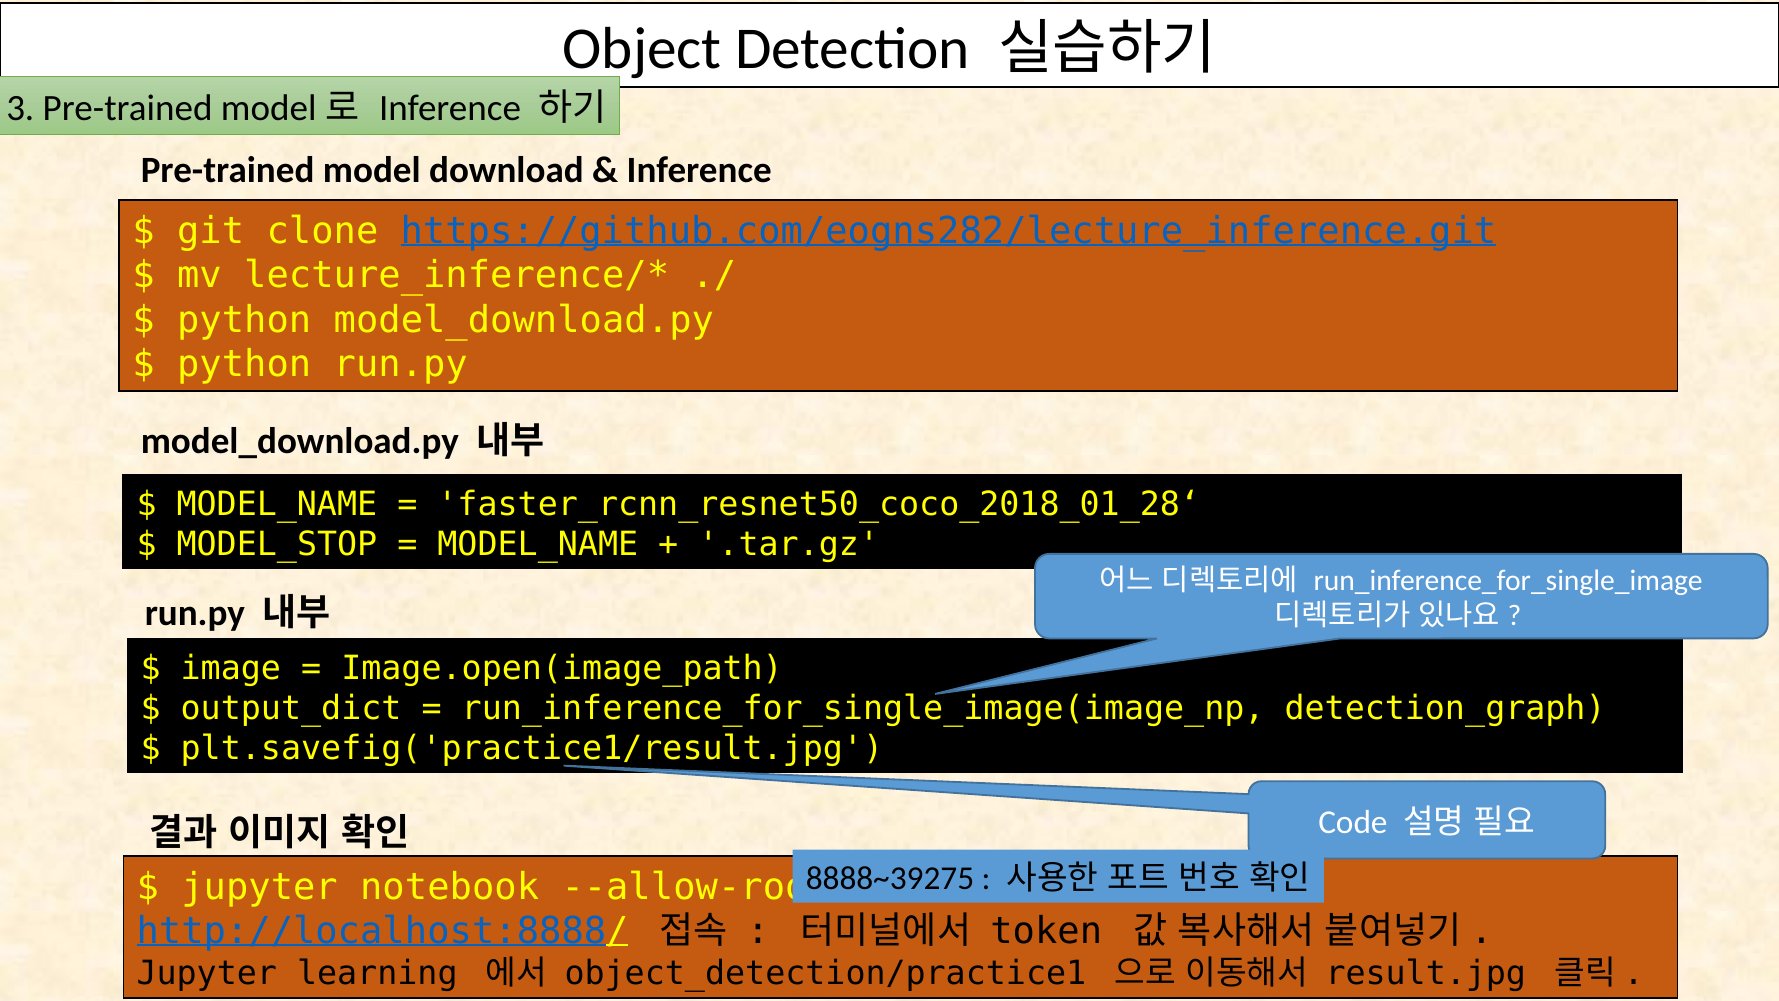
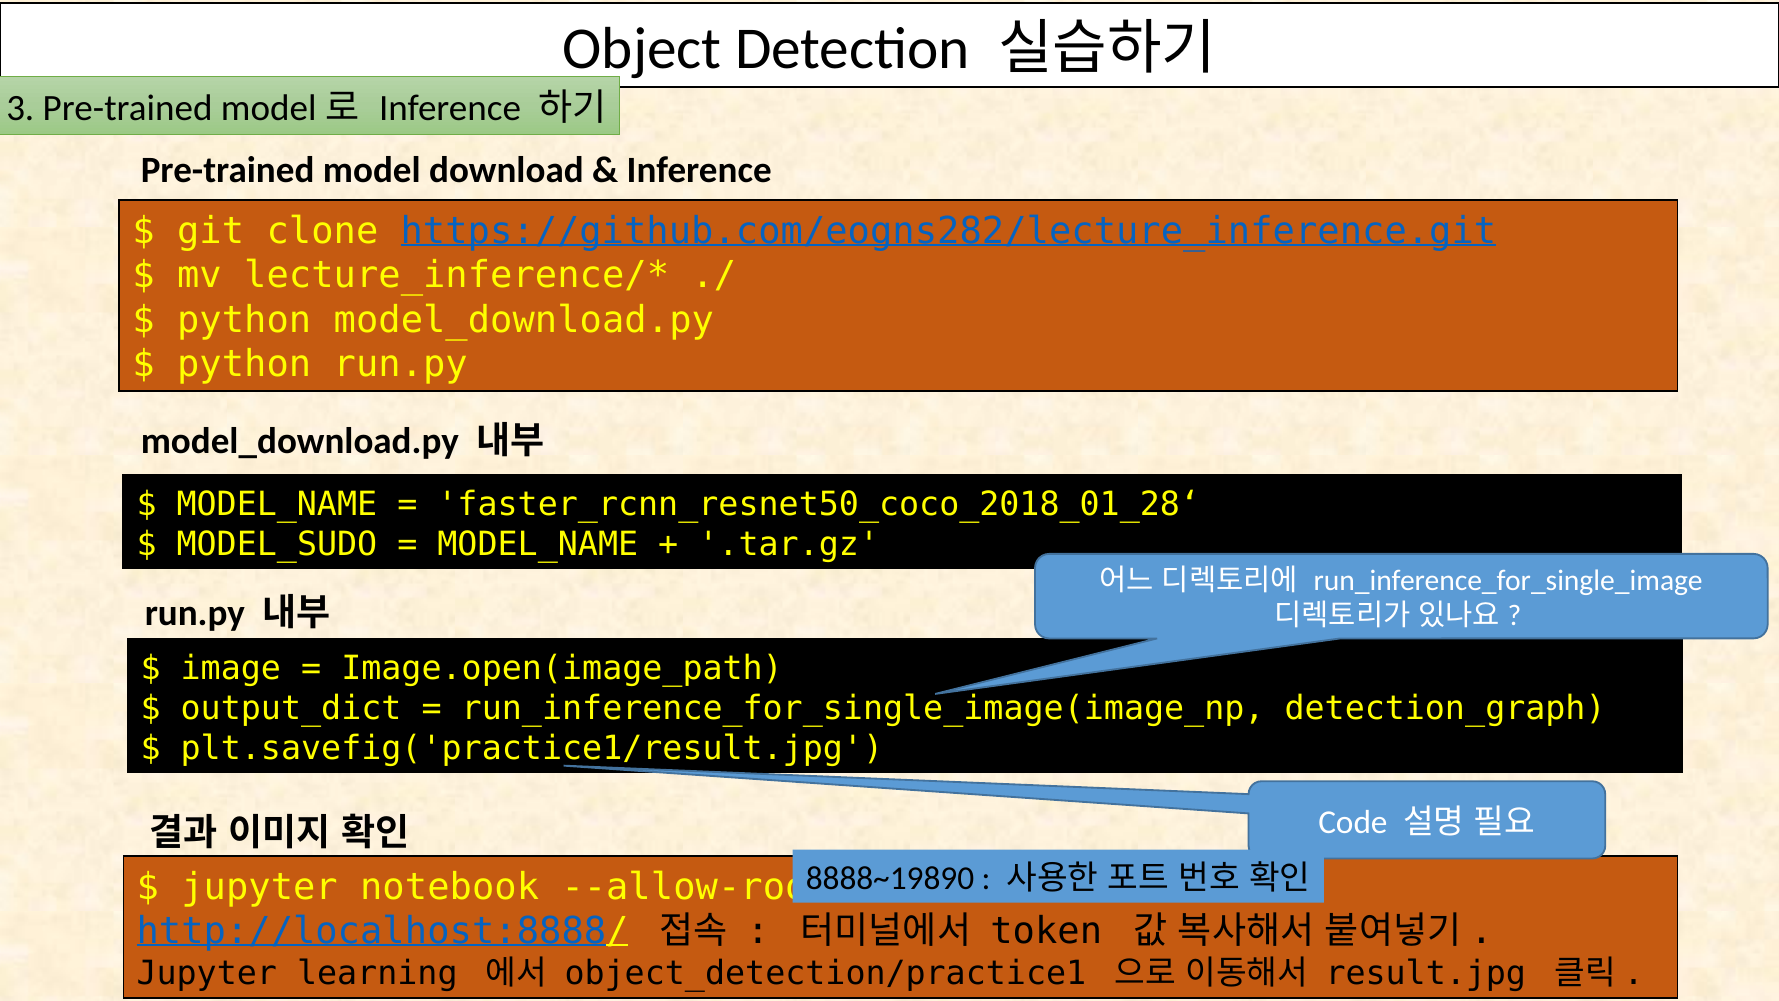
MODEL_STOP: MODEL_STOP -> MODEL_SUDO
8888~39275: 8888~39275 -> 8888~19890
